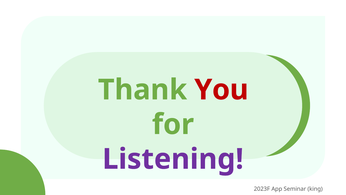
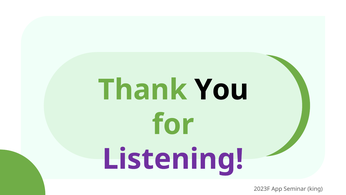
You colour: red -> black
